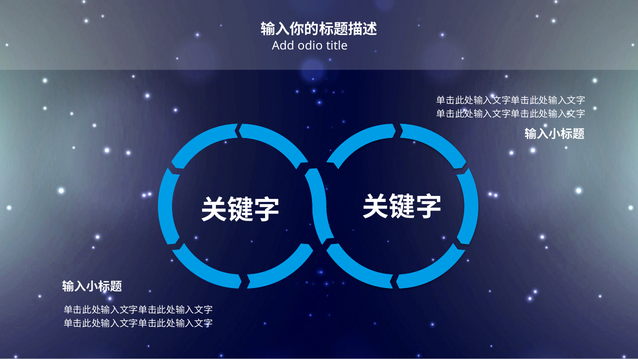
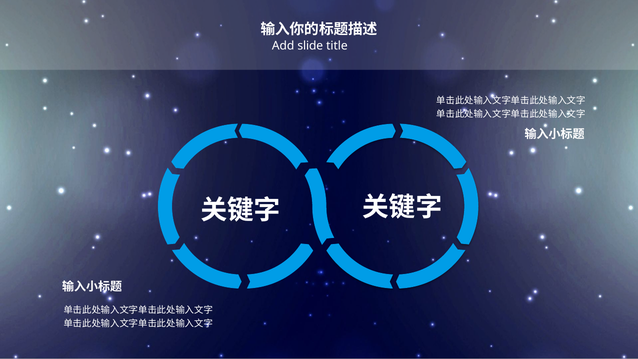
odio: odio -> slide
